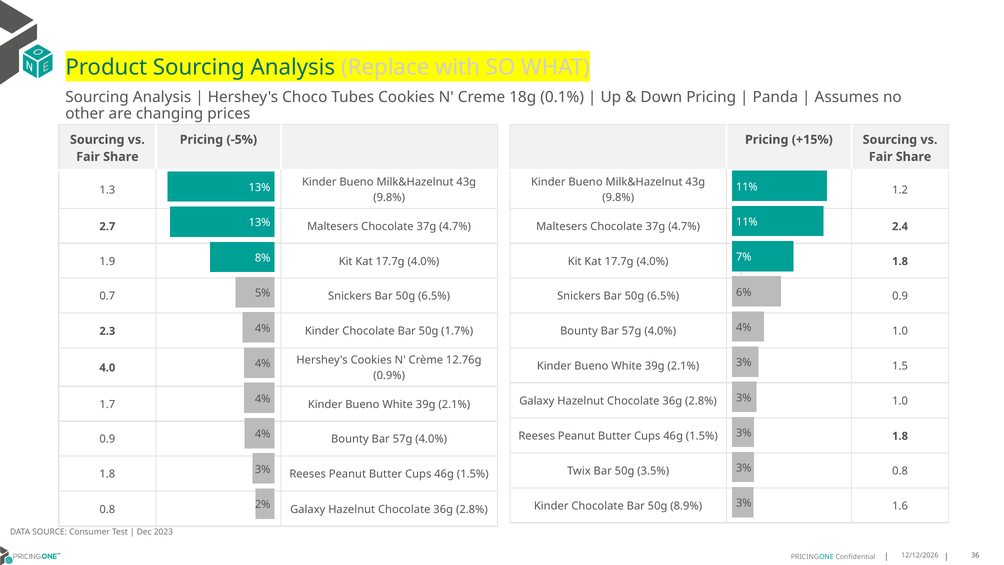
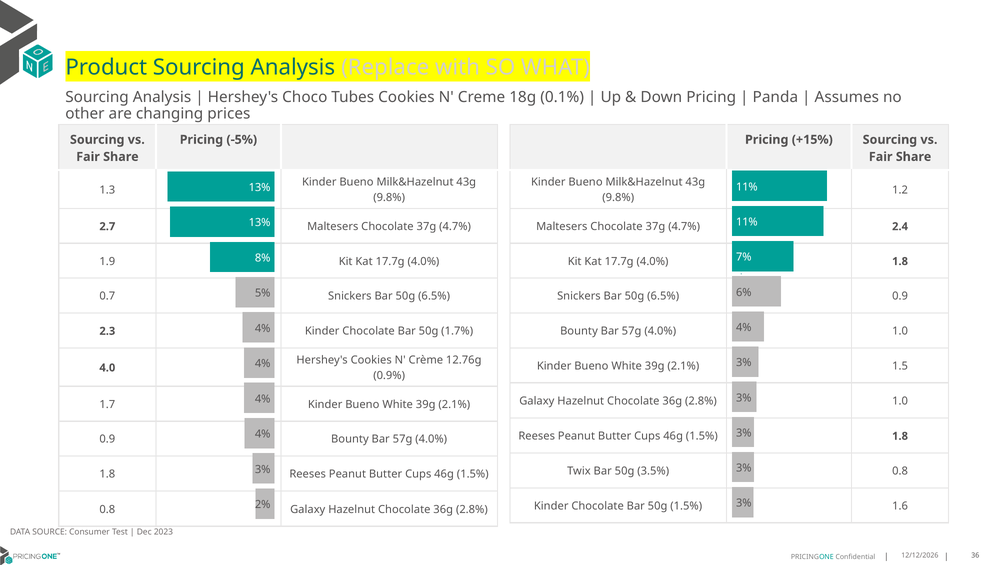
50g 8.9%: 8.9% -> 1.5%
